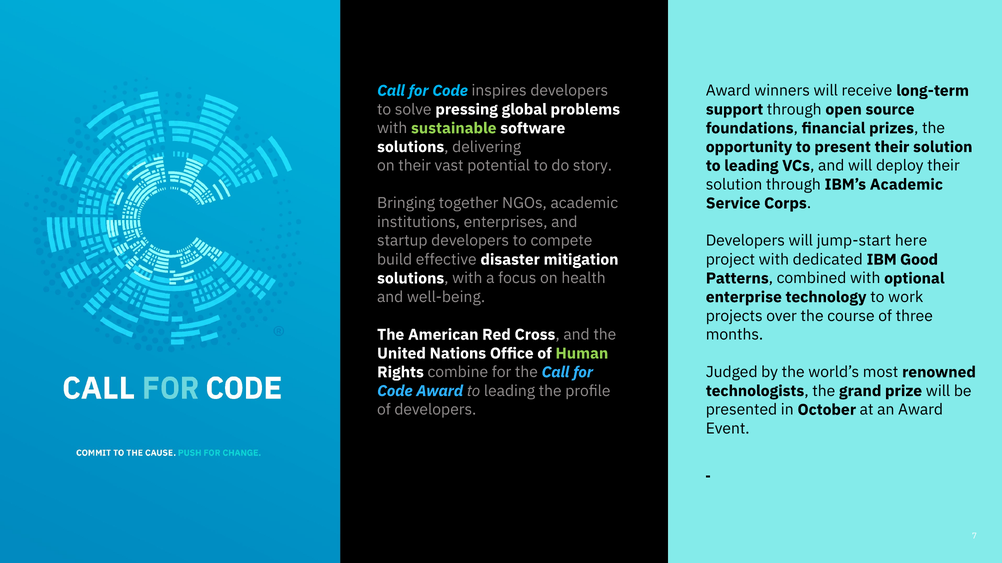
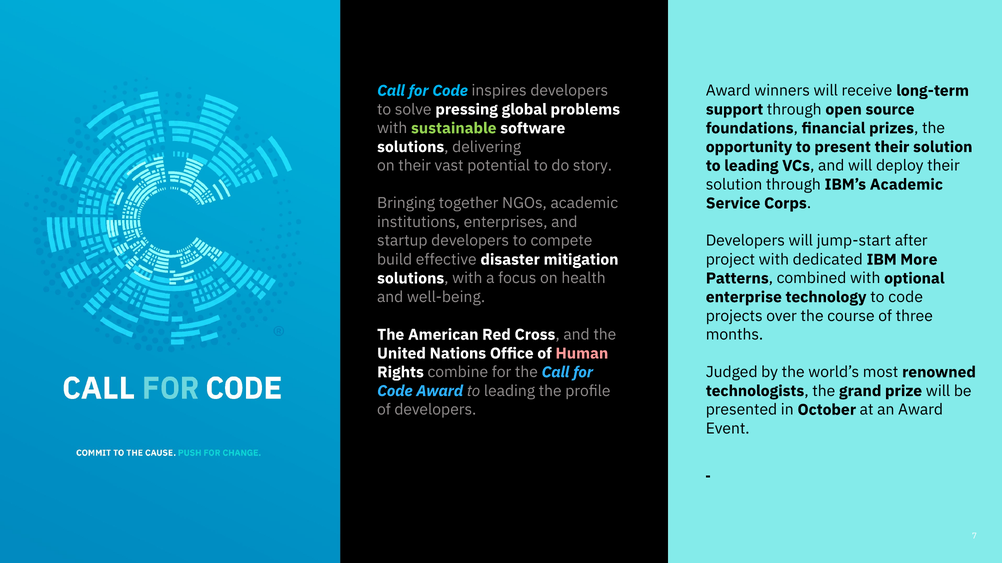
here: here -> after
Good: Good -> More
to work: work -> code
Human colour: light green -> pink
